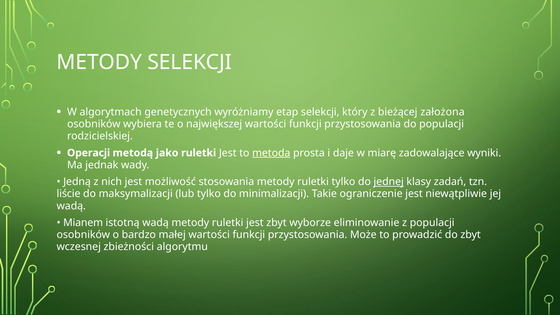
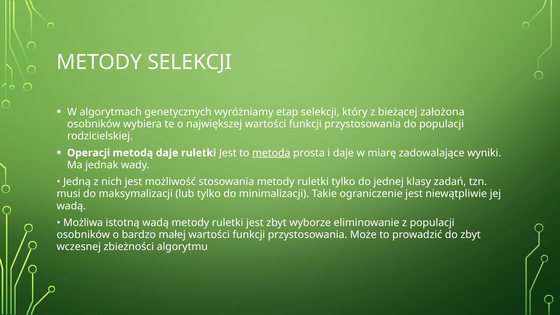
metodą jako: jako -> daje
jednej underline: present -> none
liście: liście -> musi
Mianem: Mianem -> Możliwa
